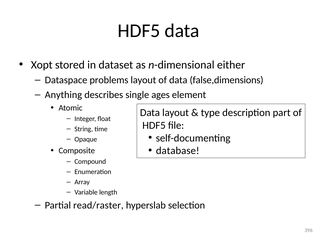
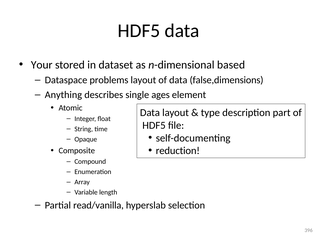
Xopt: Xopt -> Your
either: either -> based
database: database -> reduction
read/raster: read/raster -> read/vanilla
